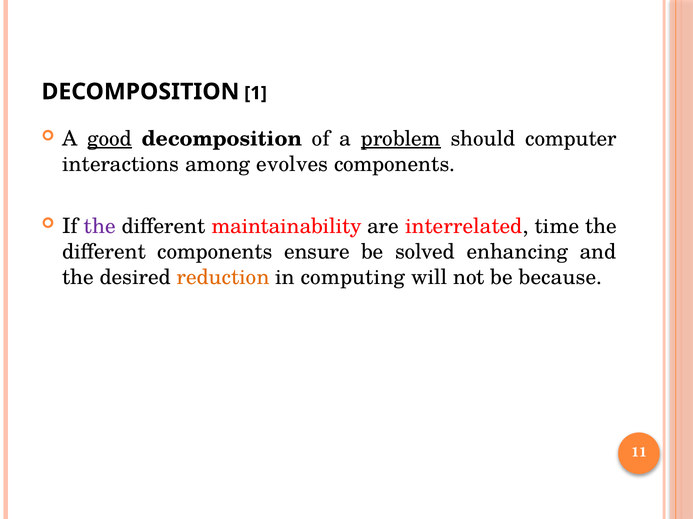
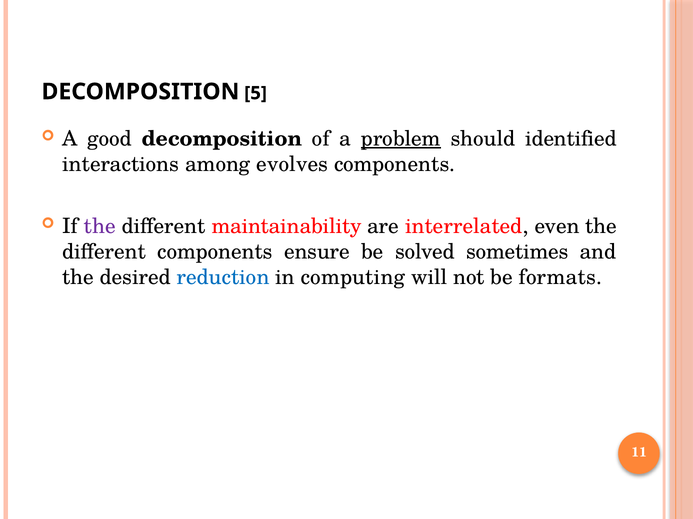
1: 1 -> 5
good underline: present -> none
computer: computer -> identified
time: time -> even
enhancing: enhancing -> sometimes
reduction colour: orange -> blue
because: because -> formats
